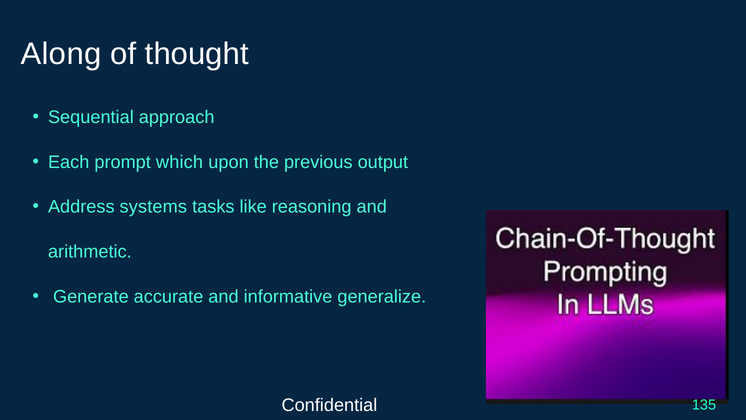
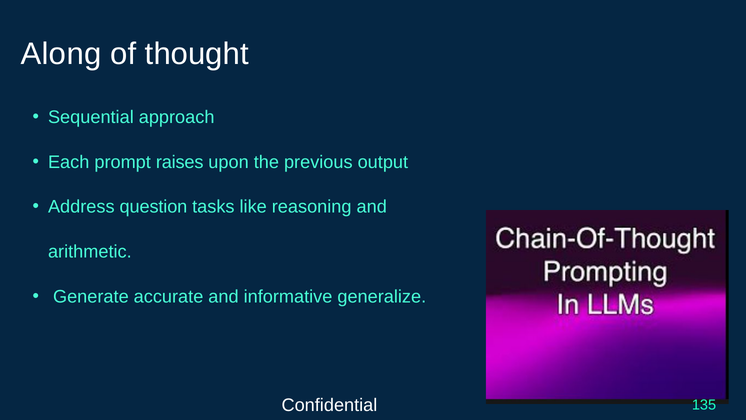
which: which -> raises
systems: systems -> question
